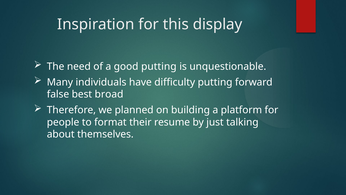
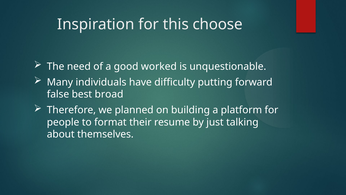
display: display -> choose
good putting: putting -> worked
